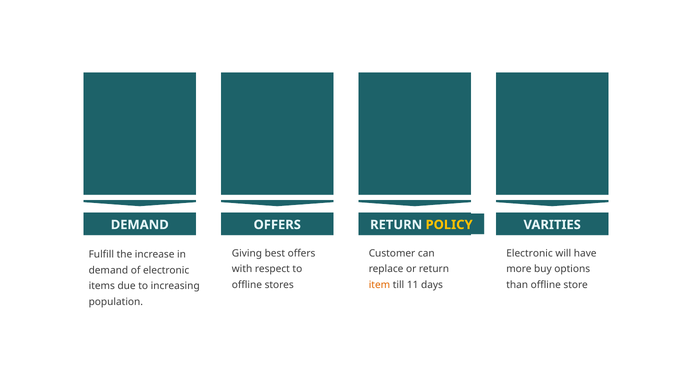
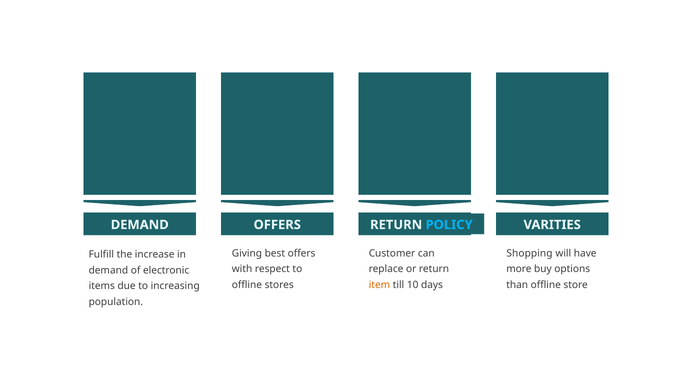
POLICY colour: yellow -> light blue
Electronic at (530, 254): Electronic -> Shopping
11: 11 -> 10
